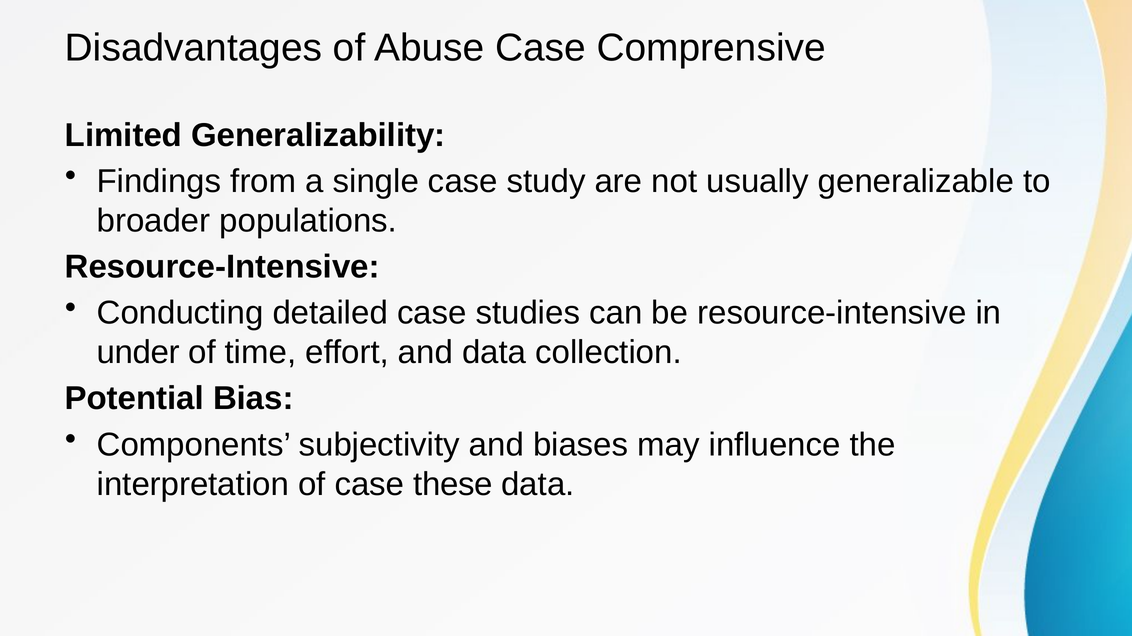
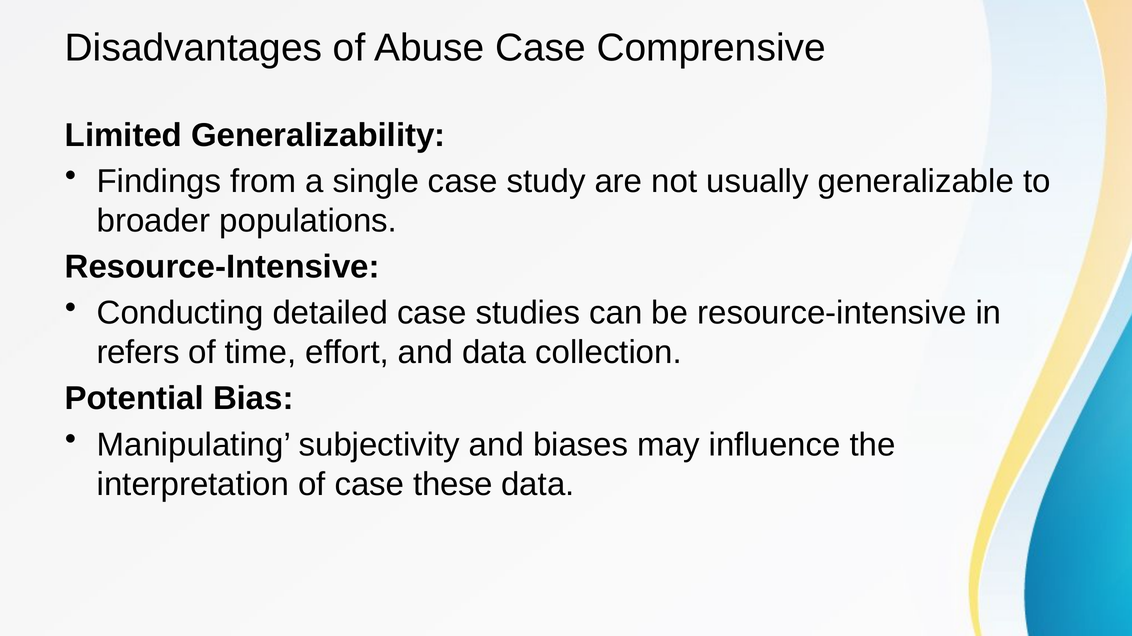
under: under -> refers
Components: Components -> Manipulating
